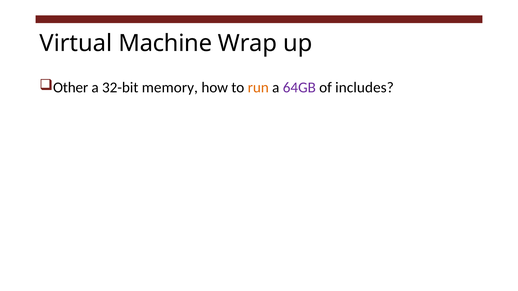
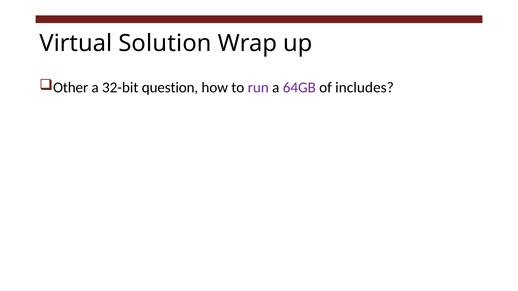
Machine: Machine -> Solution
memory: memory -> question
run colour: orange -> purple
